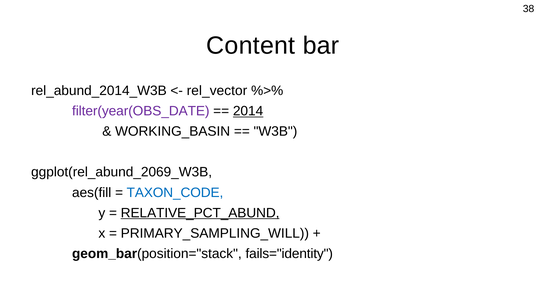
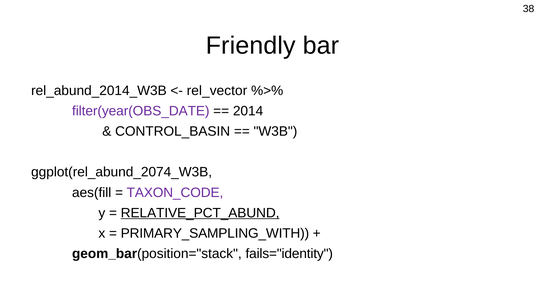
Content: Content -> Friendly
2014 underline: present -> none
WORKING_BASIN: WORKING_BASIN -> CONTROL_BASIN
ggplot(rel_abund_2069_W3B: ggplot(rel_abund_2069_W3B -> ggplot(rel_abund_2074_W3B
TAXON_CODE colour: blue -> purple
PRIMARY_SAMPLING_WILL: PRIMARY_SAMPLING_WILL -> PRIMARY_SAMPLING_WITH
